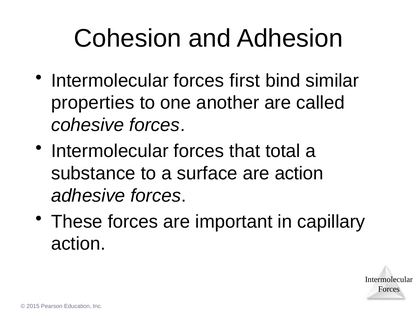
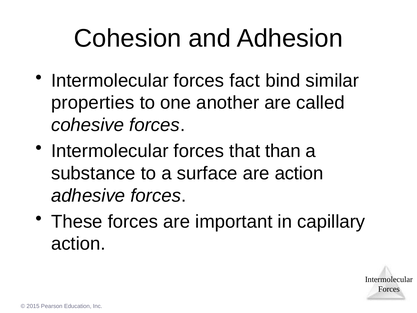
first: first -> fact
total: total -> than
